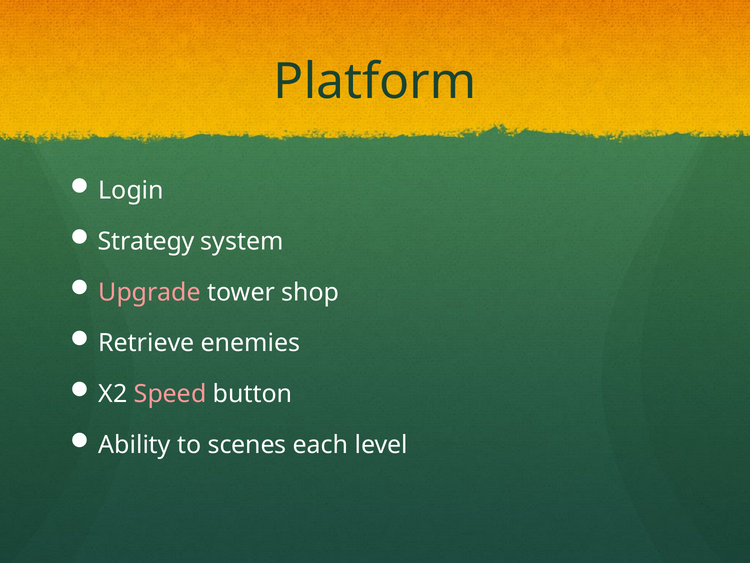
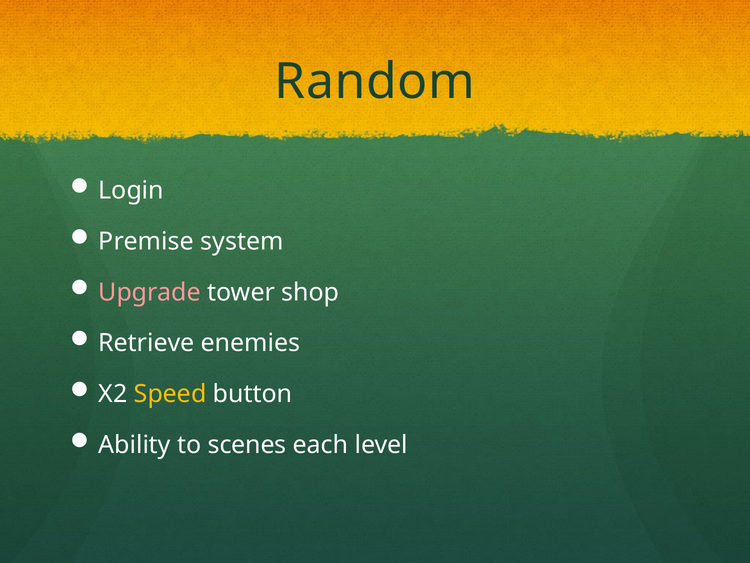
Platform: Platform -> Random
Strategy: Strategy -> Premise
Speed colour: pink -> yellow
